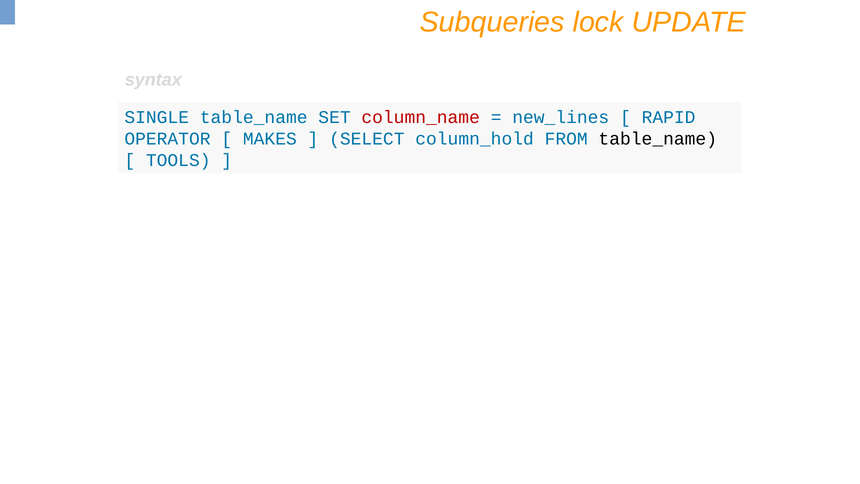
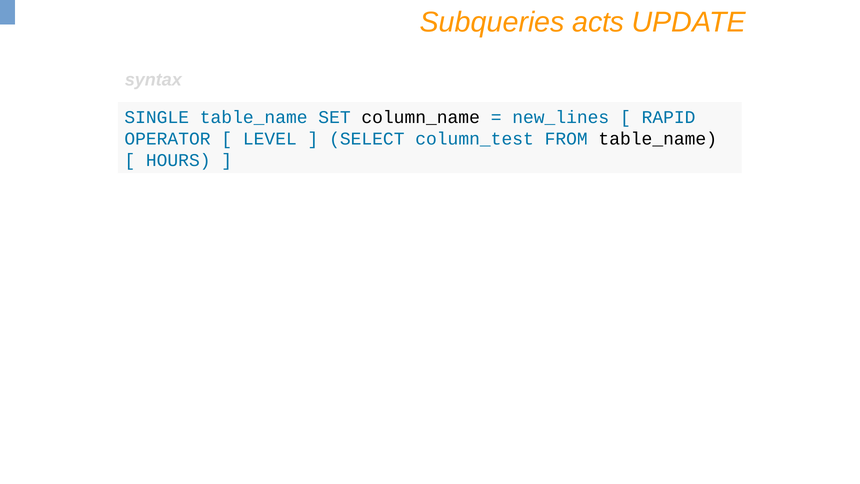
lock: lock -> acts
column_name colour: red -> black
MAKES: MAKES -> LEVEL
column_hold: column_hold -> column_test
TOOLS: TOOLS -> HOURS
